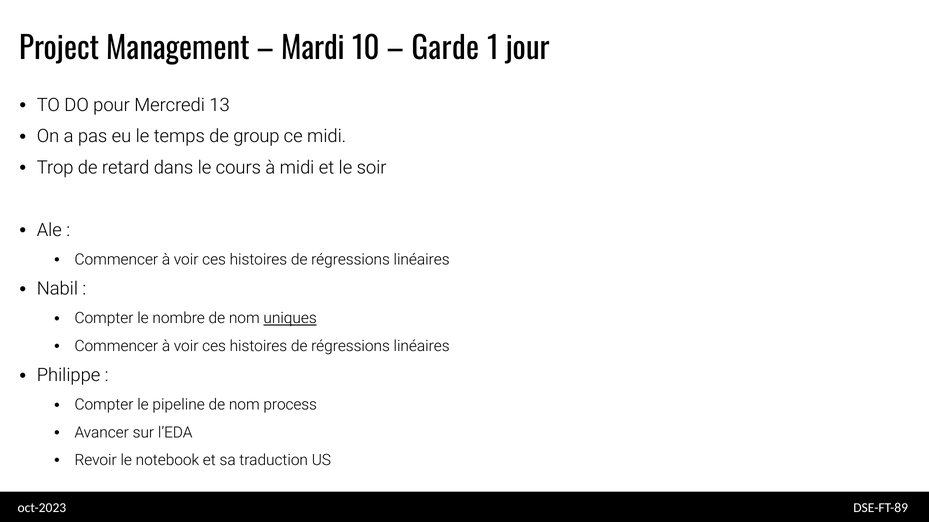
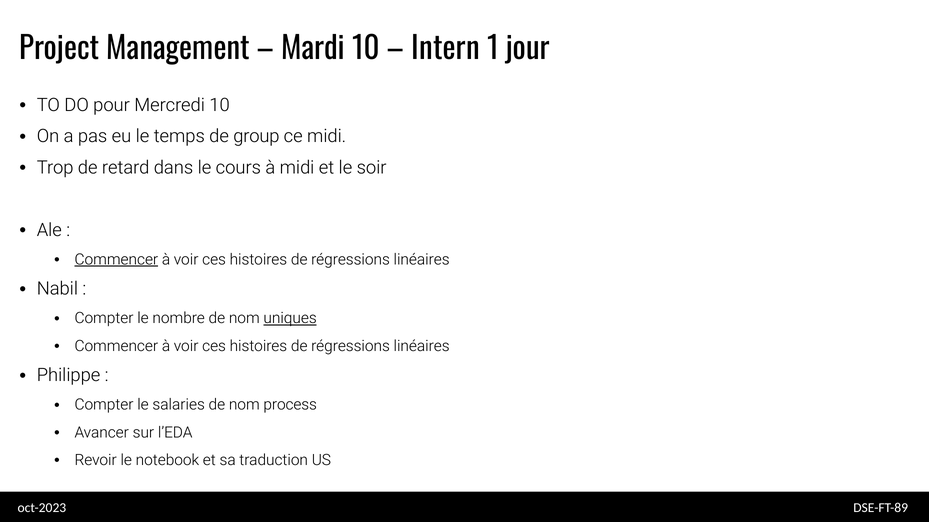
Garde: Garde -> Intern
Mercredi 13: 13 -> 10
Commencer at (116, 260) underline: none -> present
pipeline: pipeline -> salaries
